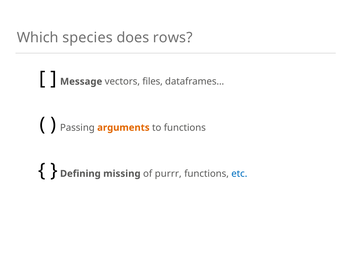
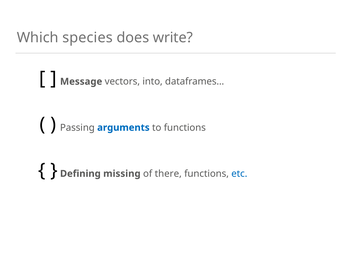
rows: rows -> write
files: files -> into
arguments colour: orange -> blue
purrr: purrr -> there
